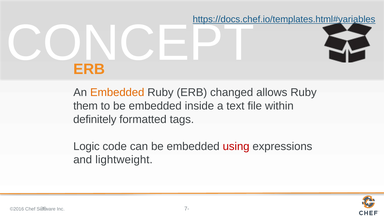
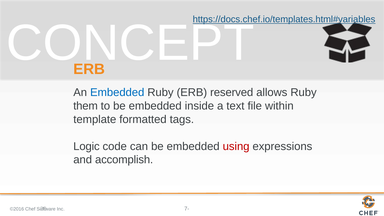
Embedded at (117, 92) colour: orange -> blue
changed: changed -> reserved
definitely: definitely -> template
lightweight: lightweight -> accomplish
